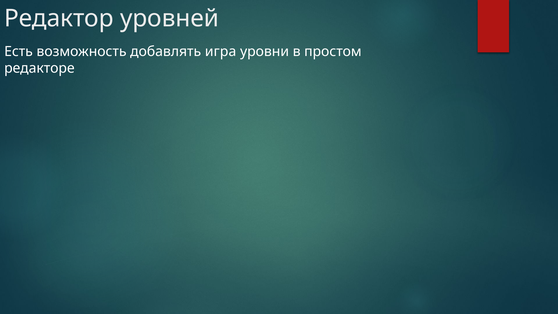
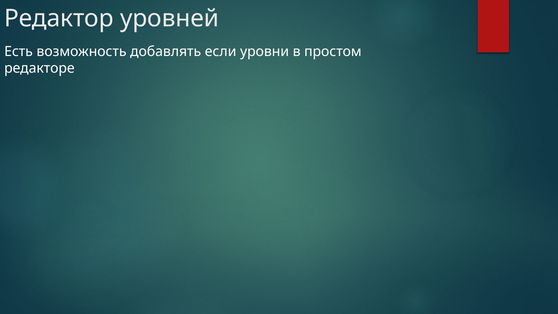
игра: игра -> если
